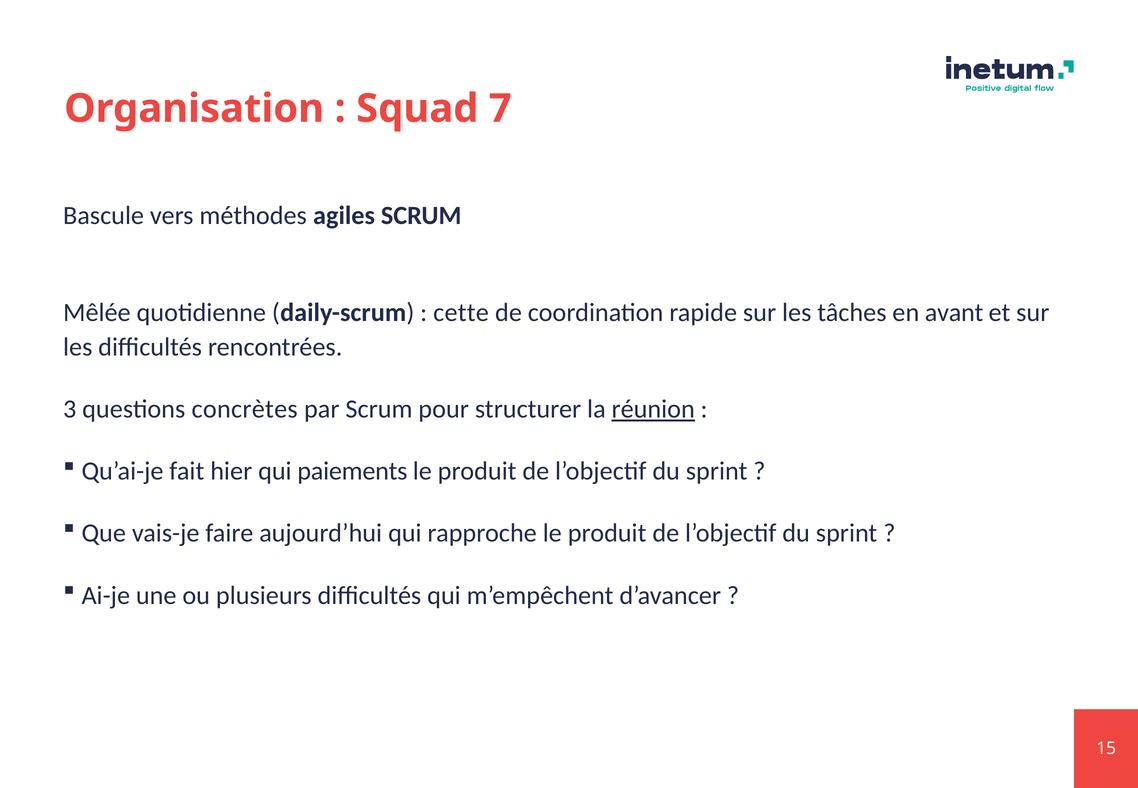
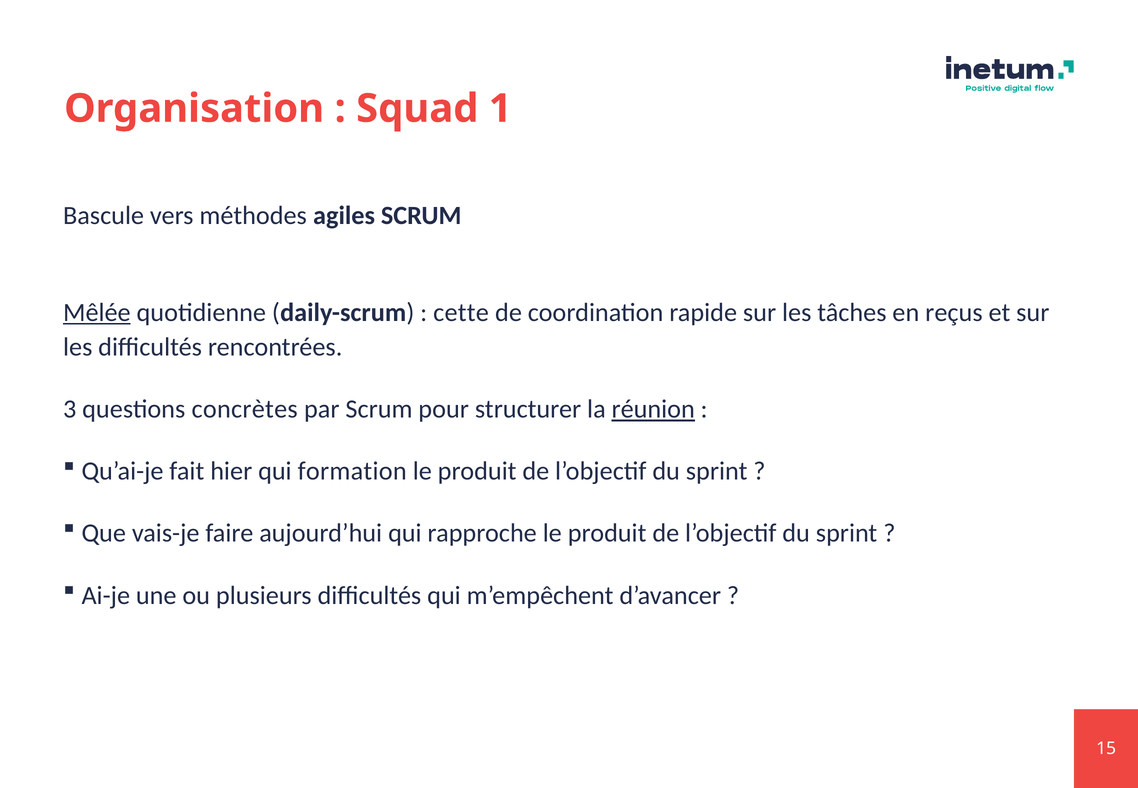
7: 7 -> 1
Mêlée underline: none -> present
avant: avant -> reçus
paiements: paiements -> formation
